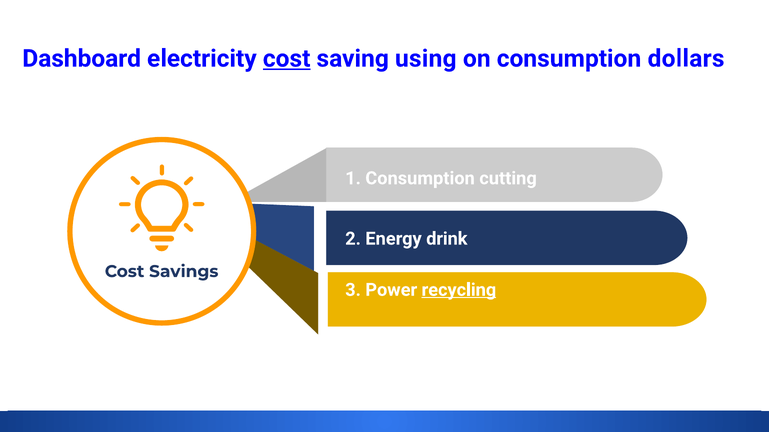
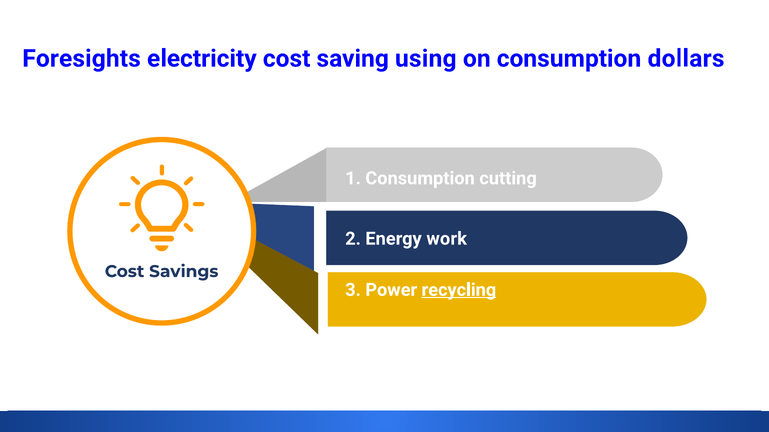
Dashboard: Dashboard -> Foresights
cost at (287, 59) underline: present -> none
drink: drink -> work
